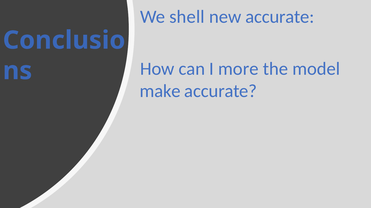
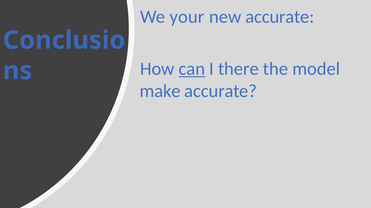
shell: shell -> your
can underline: none -> present
more: more -> there
